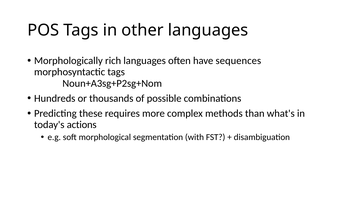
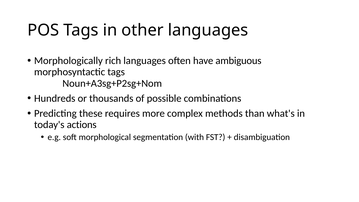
sequences: sequences -> ambiguous
